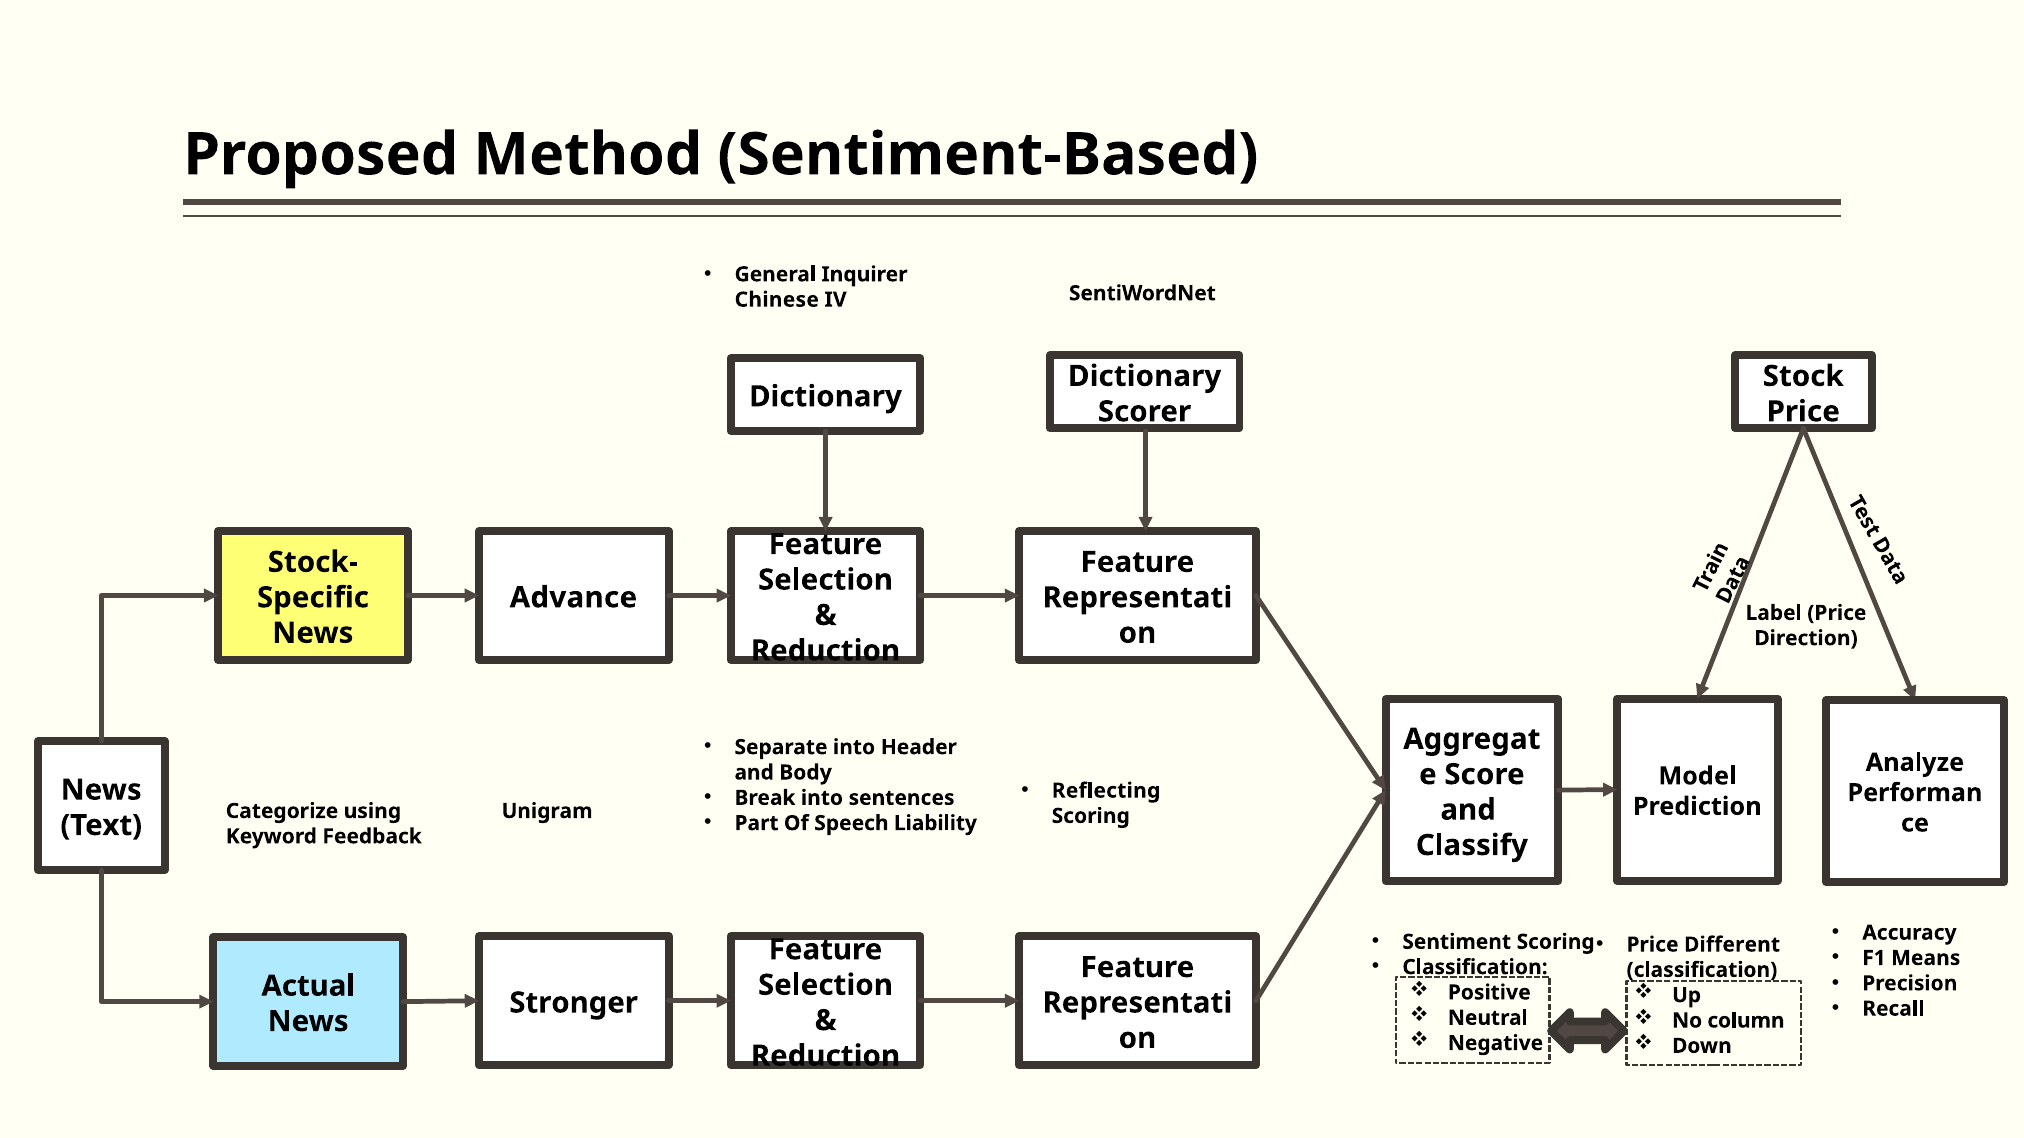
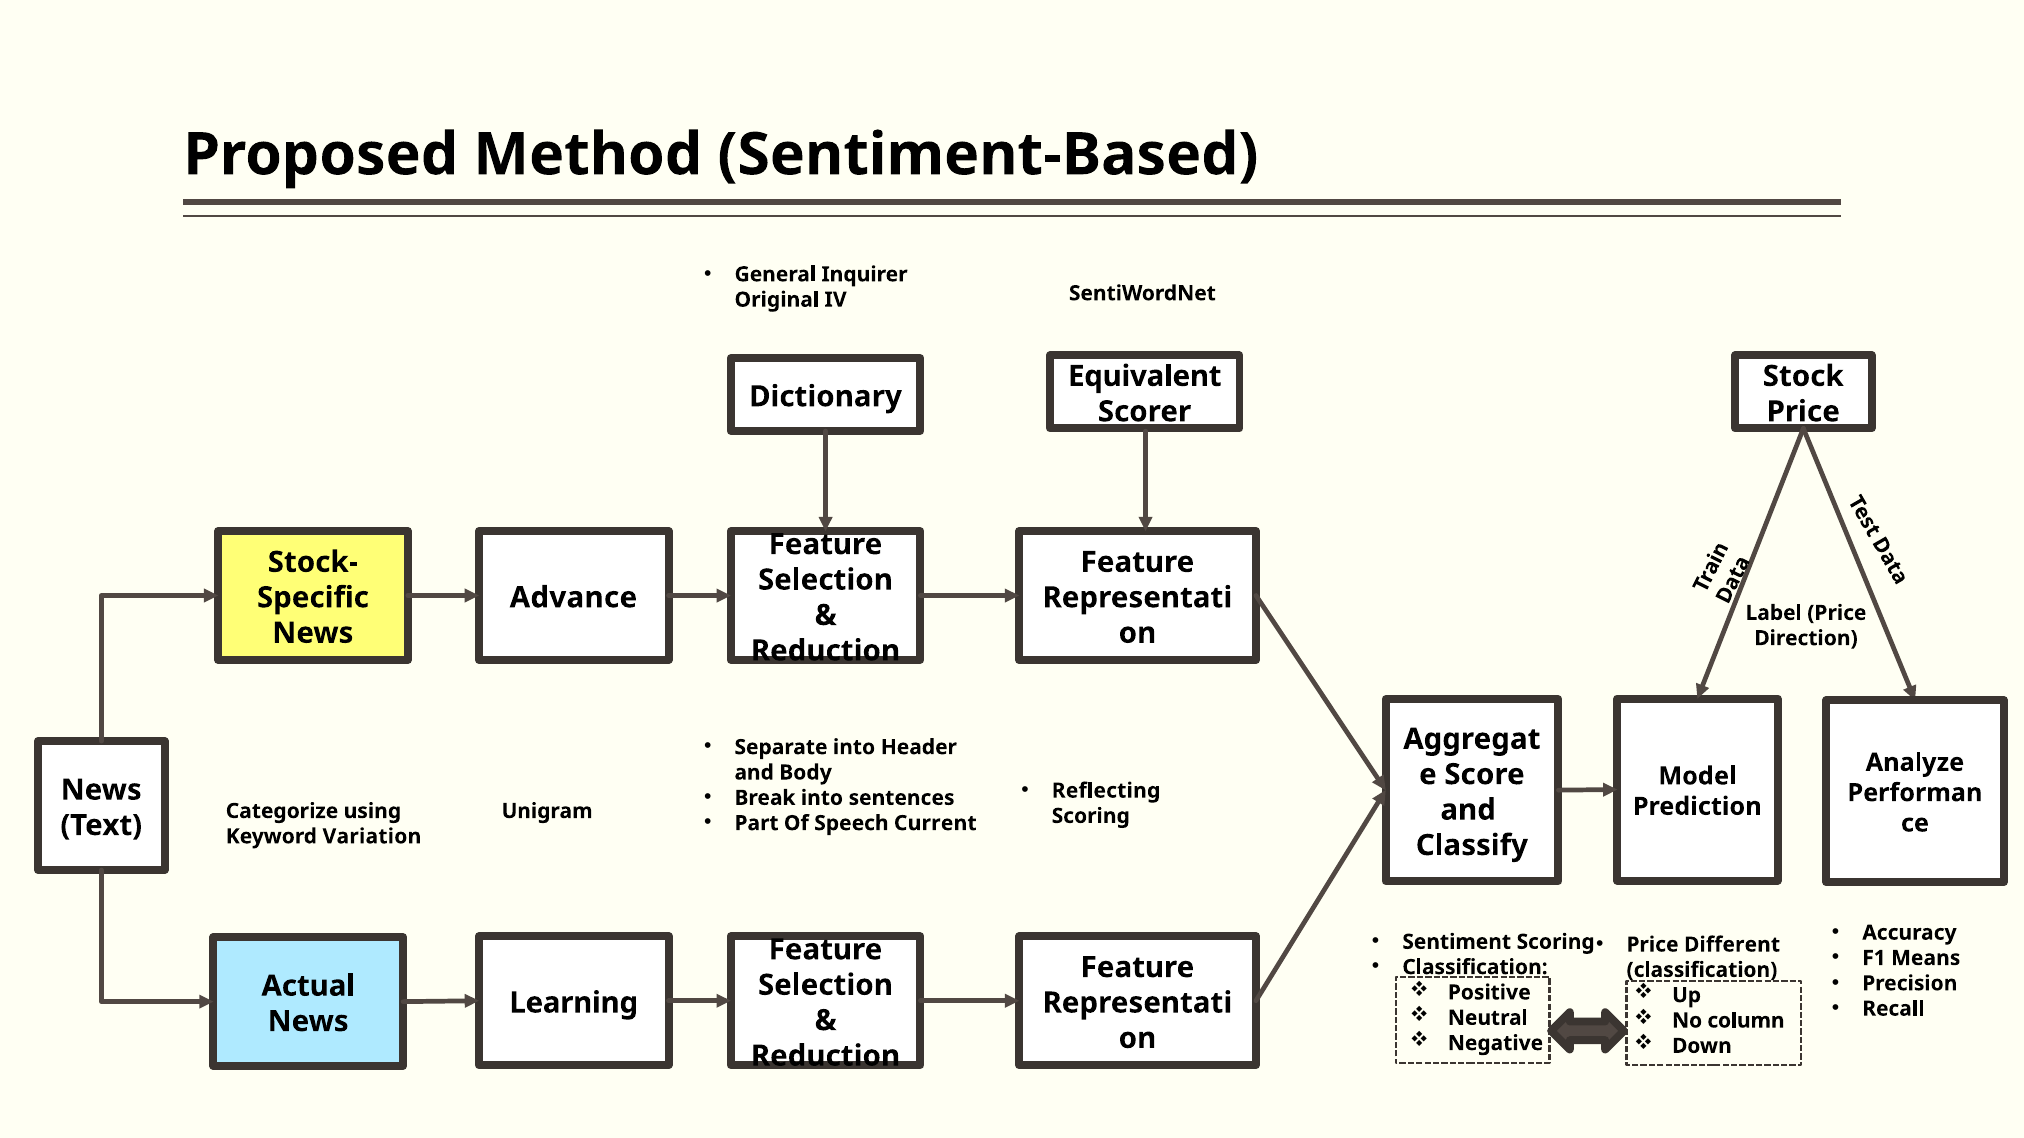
Chinese: Chinese -> Original
Dictionary at (1145, 376): Dictionary -> Equivalent
Liability: Liability -> Current
Feedback: Feedback -> Variation
Stronger: Stronger -> Learning
